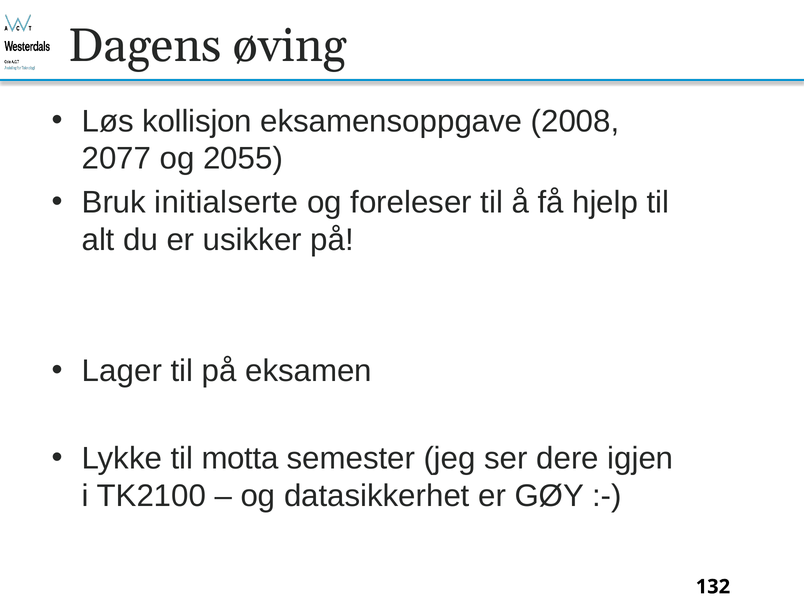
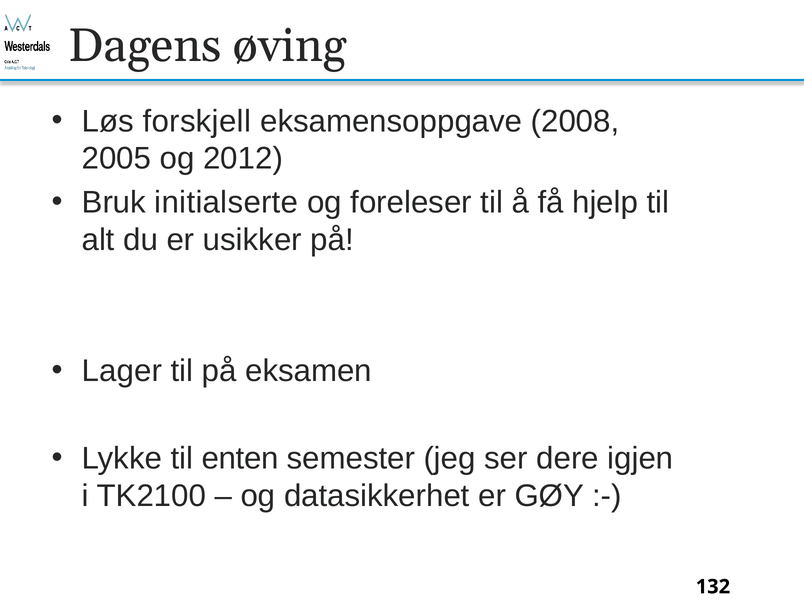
kollisjon: kollisjon -> forskjell
2077: 2077 -> 2005
2055: 2055 -> 2012
motta: motta -> enten
